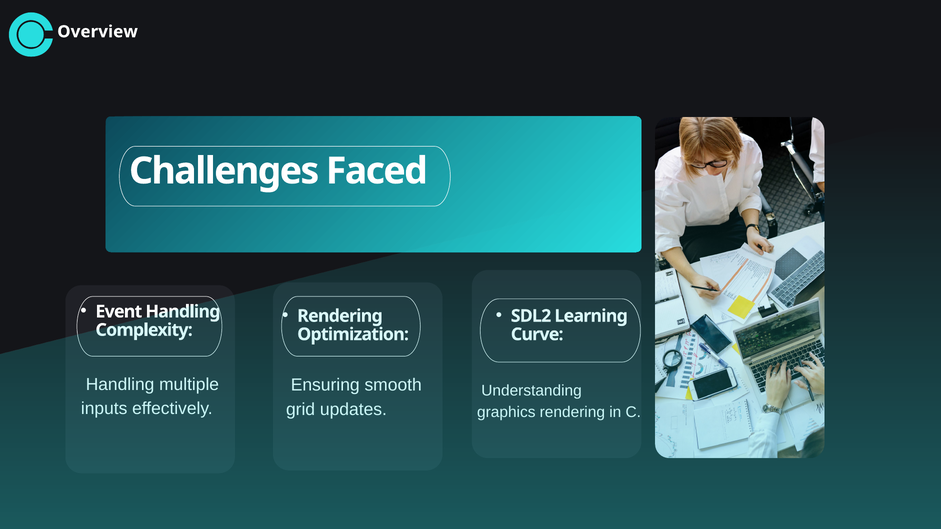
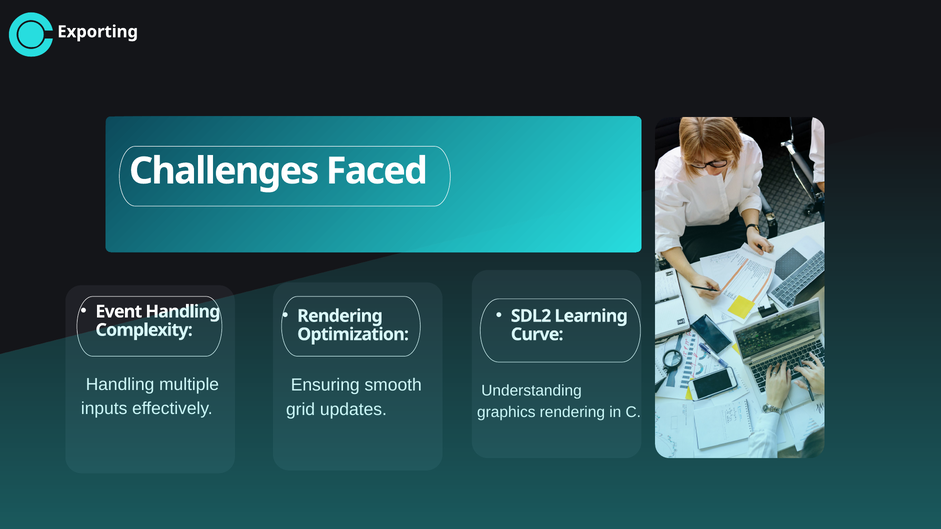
Overview: Overview -> Exporting
